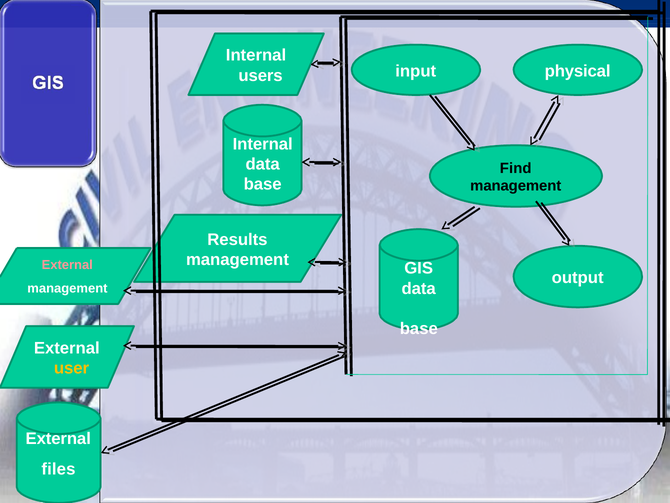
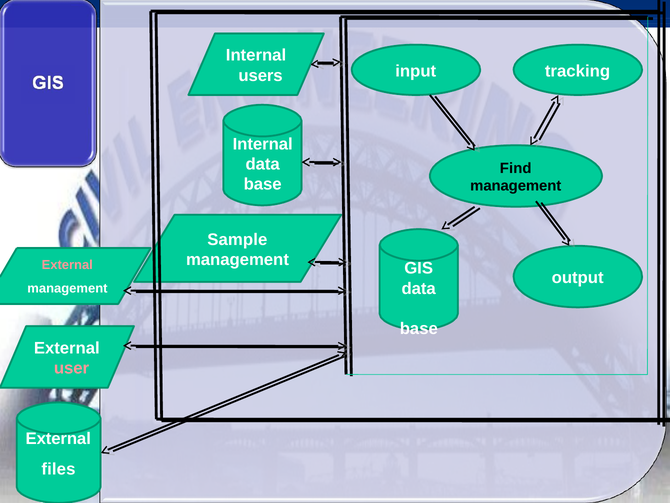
physical: physical -> tracking
Results: Results -> Sample
user colour: yellow -> pink
